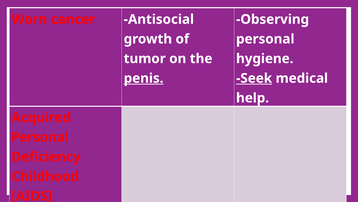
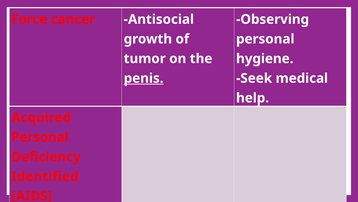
Worn: Worn -> Force
Seek underline: present -> none
Childhood: Childhood -> Identified
